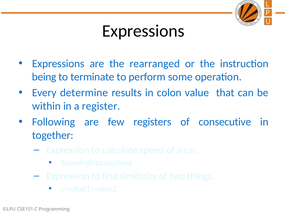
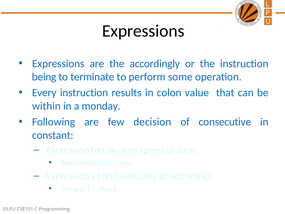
rearranged: rearranged -> accordingly
Every determine: determine -> instruction
register: register -> monday
registers: registers -> decision
together: together -> constant
